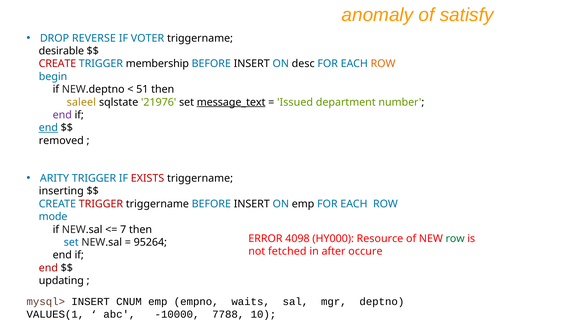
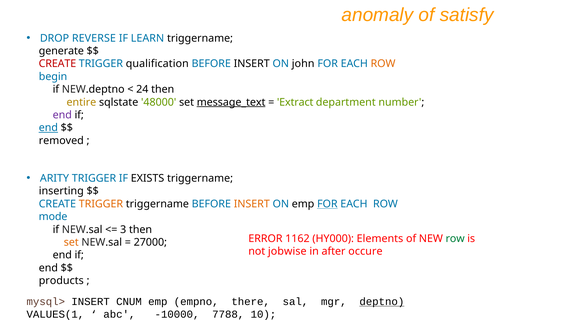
VOTER: VOTER -> LEARN
desirable: desirable -> generate
membership: membership -> qualification
desc: desc -> john
51: 51 -> 24
saleel: saleel -> entire
21976: 21976 -> 48000
Issued: Issued -> Extract
EXISTS colour: red -> black
TRIGGER at (101, 204) colour: red -> orange
INSERT at (252, 204) colour: black -> orange
FOR at (327, 204) underline: none -> present
7: 7 -> 3
4098: 4098 -> 1162
Resource: Resource -> Elements
set at (71, 242) colour: blue -> orange
95264: 95264 -> 27000
fetched: fetched -> jobwise
end at (48, 268) colour: red -> black
updating: updating -> products
waits: waits -> there
deptno underline: none -> present
